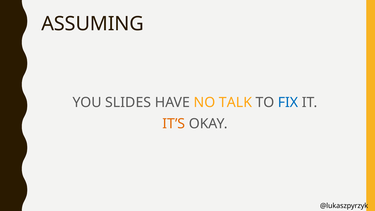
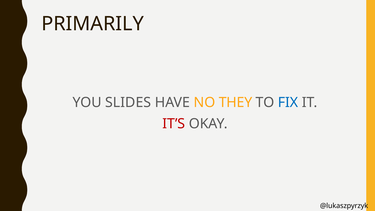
ASSUMING: ASSUMING -> PRIMARILY
TALK: TALK -> THEY
IT’S colour: orange -> red
